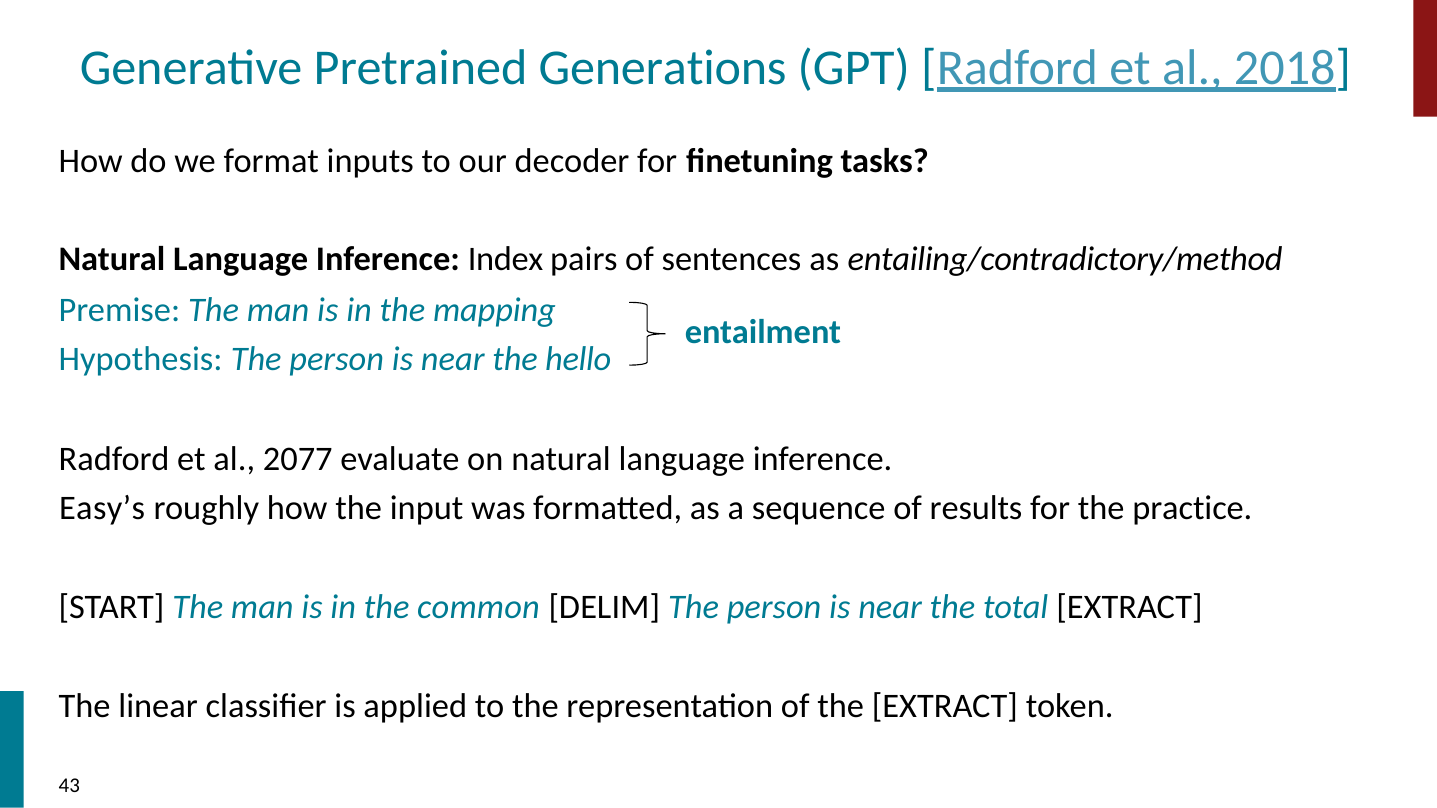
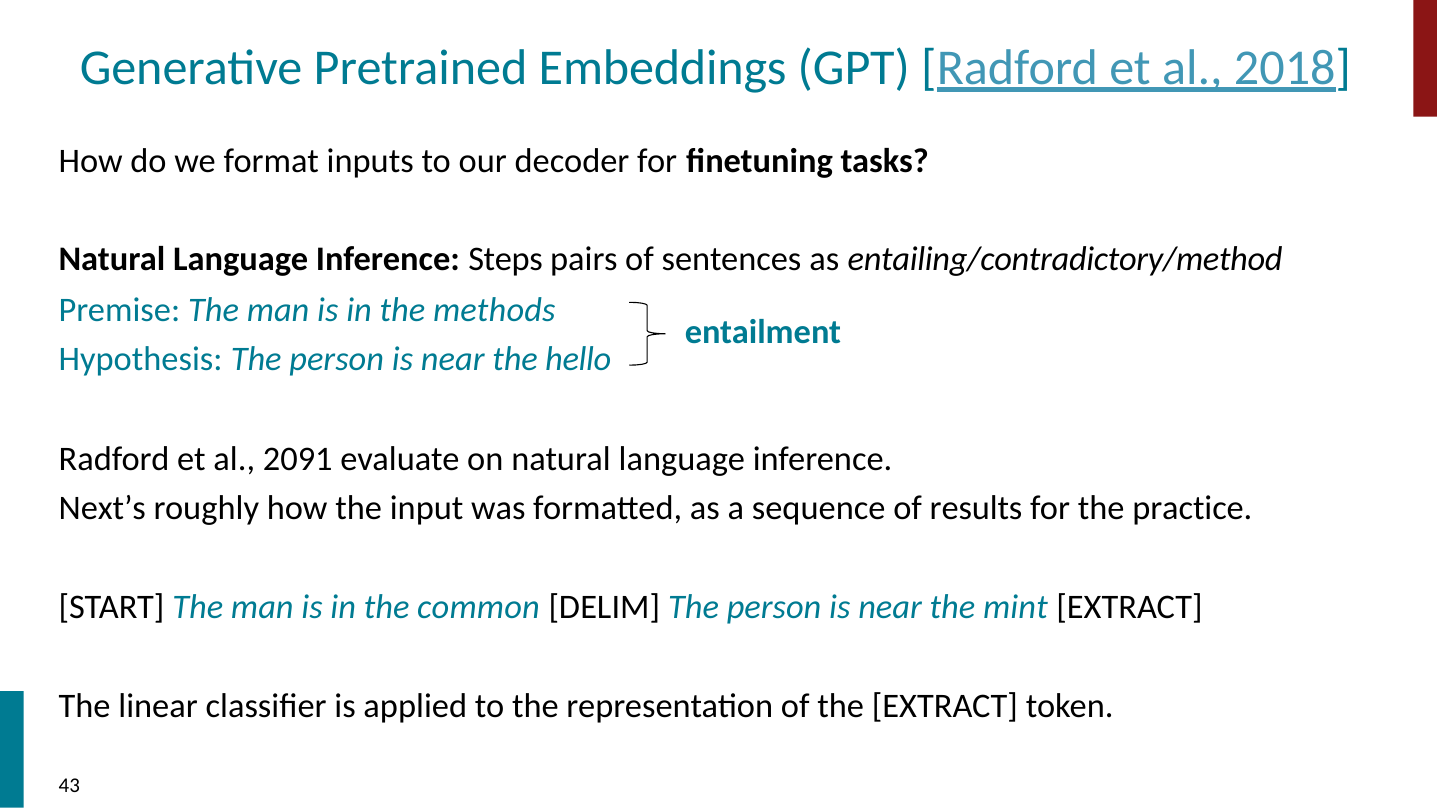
Generations: Generations -> Embeddings
Index: Index -> Steps
mapping: mapping -> methods
2077: 2077 -> 2091
Easy’s: Easy’s -> Next’s
total: total -> mint
